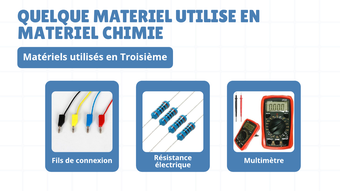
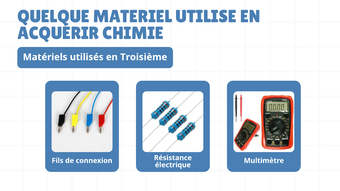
MATERIEL at (58, 33): MATERIEL -> ACQUÉRIR
